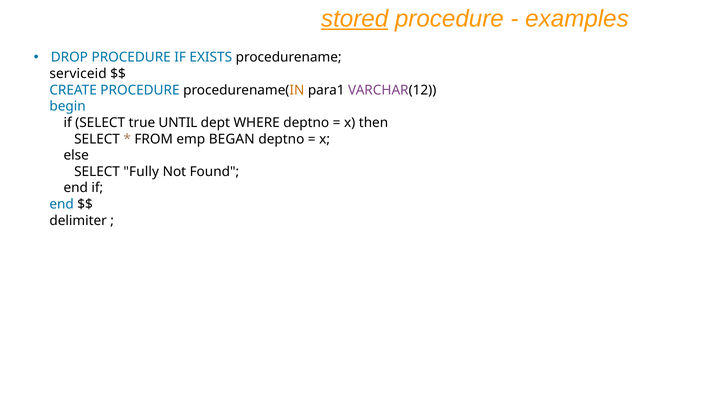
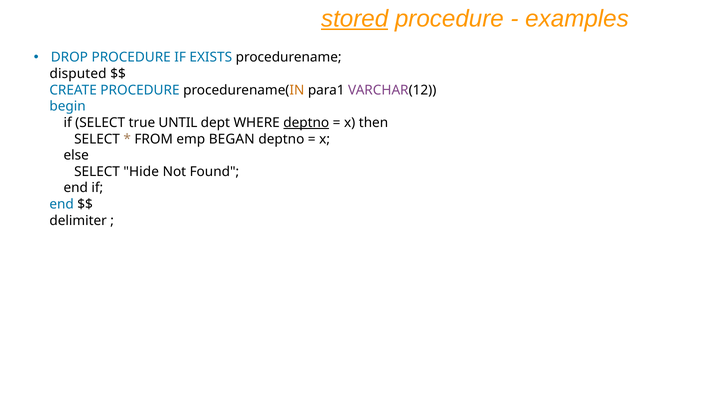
serviceid: serviceid -> disputed
deptno at (306, 123) underline: none -> present
Fully: Fully -> Hide
